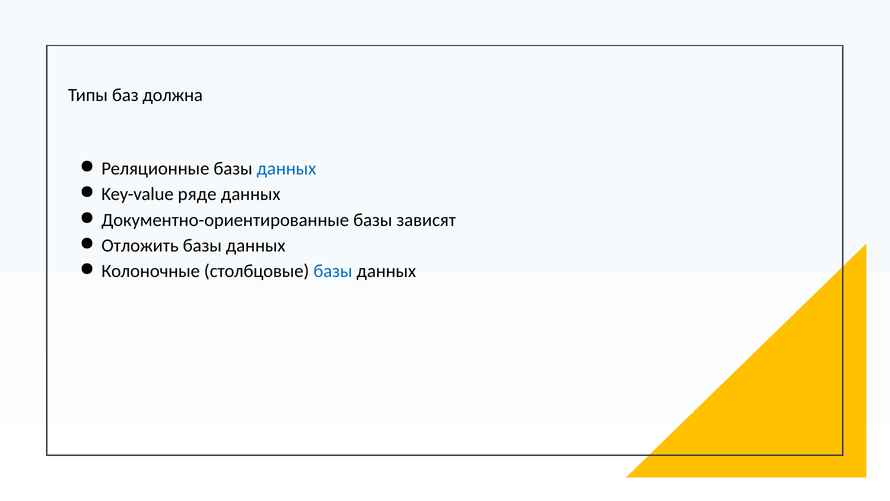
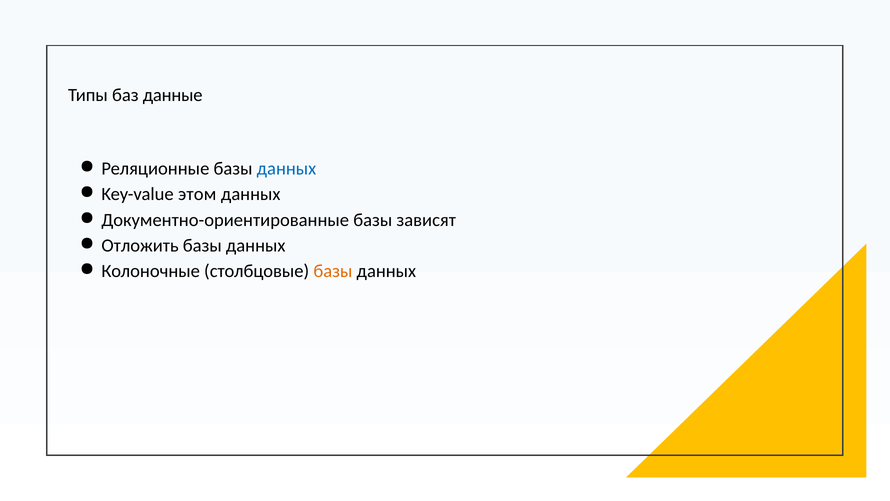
должна: должна -> данные
ряде: ряде -> этом
базы at (333, 271) colour: blue -> orange
